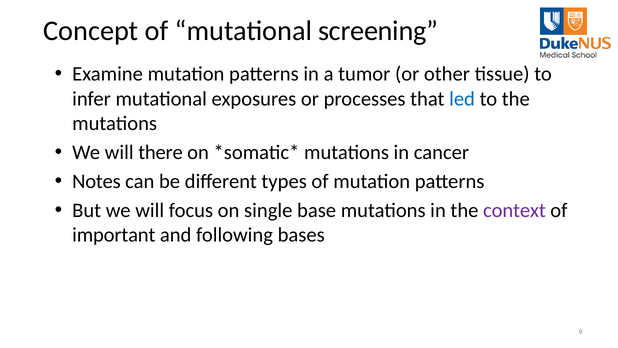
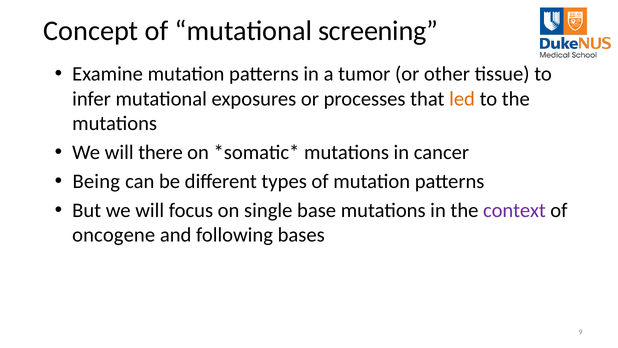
led colour: blue -> orange
Notes: Notes -> Being
important: important -> oncogene
